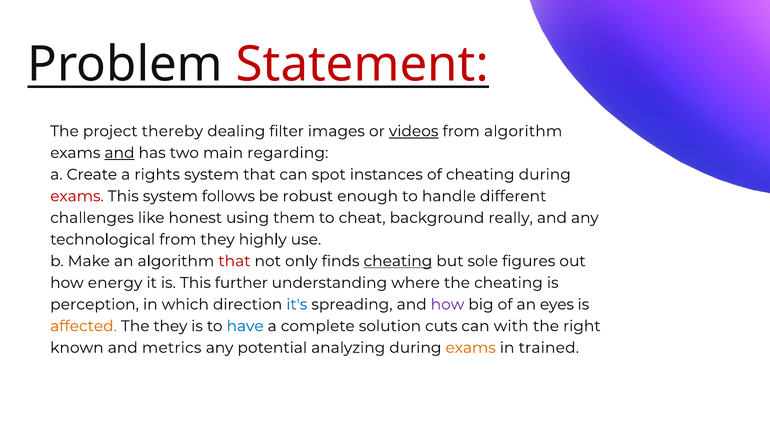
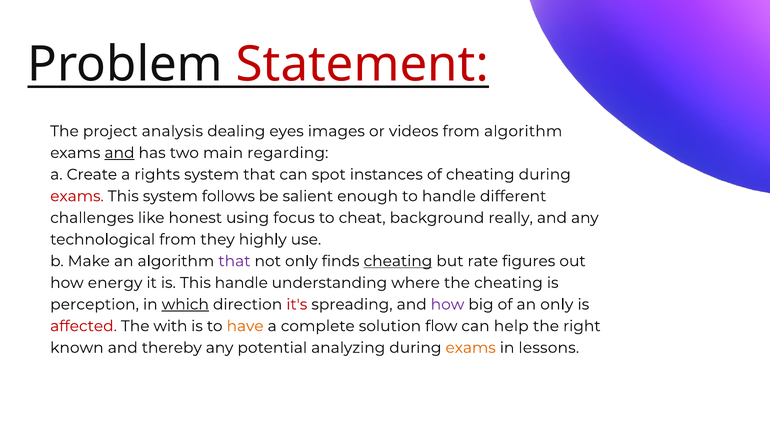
thereby: thereby -> analysis
filter: filter -> eyes
videos underline: present -> none
robust: robust -> salient
them: them -> focus
that at (234, 261) colour: red -> purple
sole: sole -> rate
This further: further -> handle
which underline: none -> present
it's colour: blue -> red
an eyes: eyes -> only
affected colour: orange -> red
The they: they -> with
have colour: blue -> orange
cuts: cuts -> flow
with: with -> help
metrics: metrics -> thereby
trained: trained -> lessons
